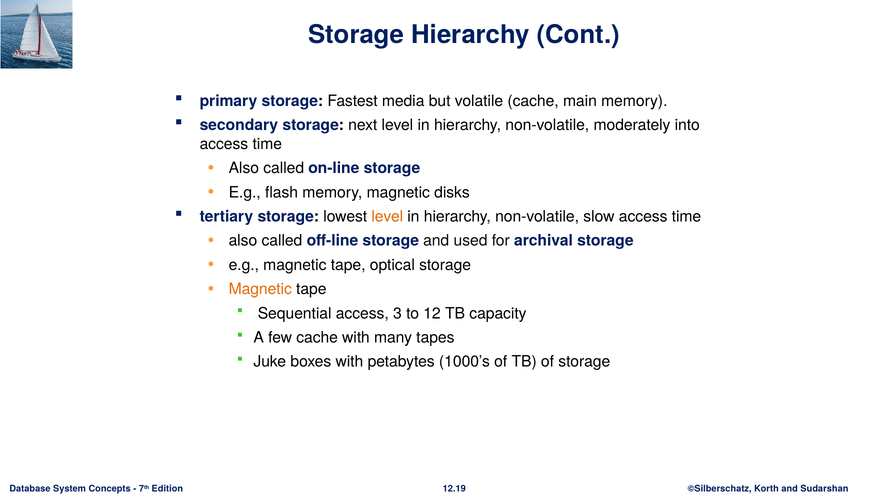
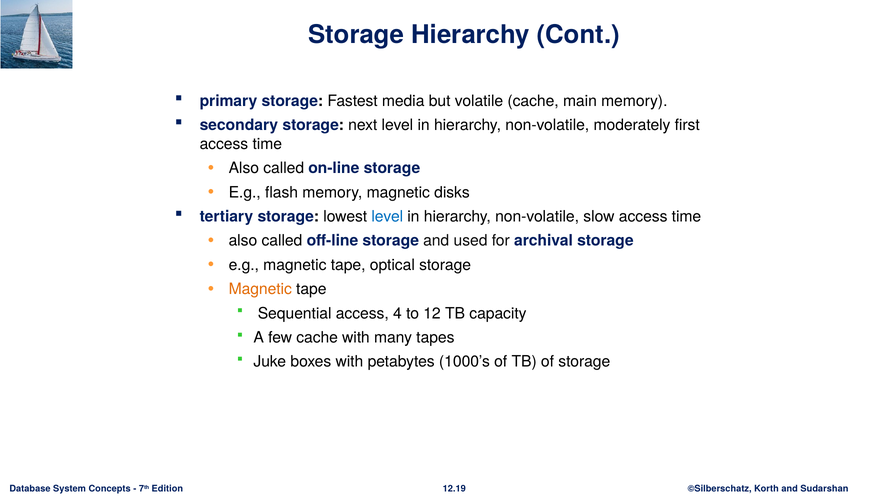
into: into -> first
level at (387, 217) colour: orange -> blue
3: 3 -> 4
